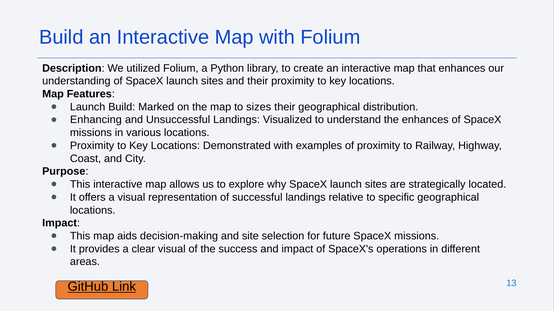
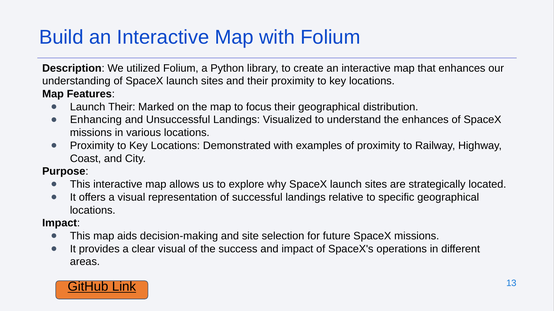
Launch Build: Build -> Their
sizes: sizes -> focus
